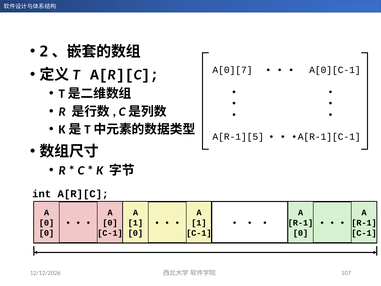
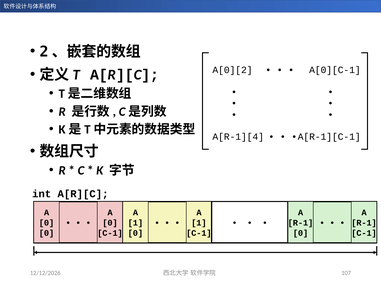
A[0][7: A[0][7 -> A[0][2
A[R-1][5: A[R-1][5 -> A[R-1][4
